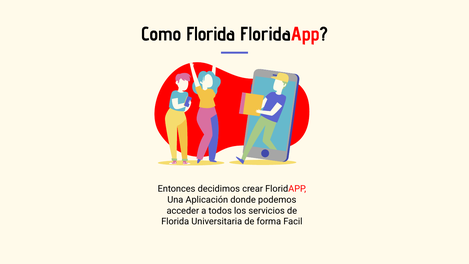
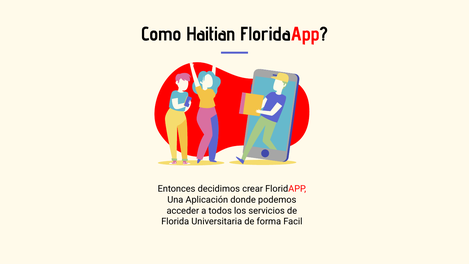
Como Florida: Florida -> Haitian
